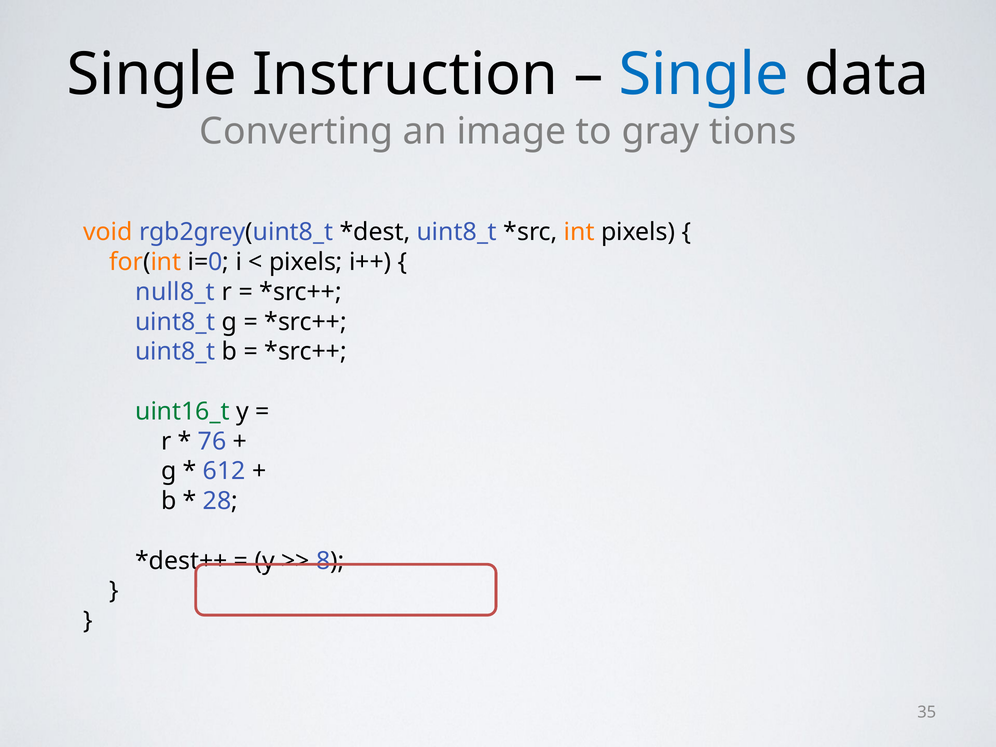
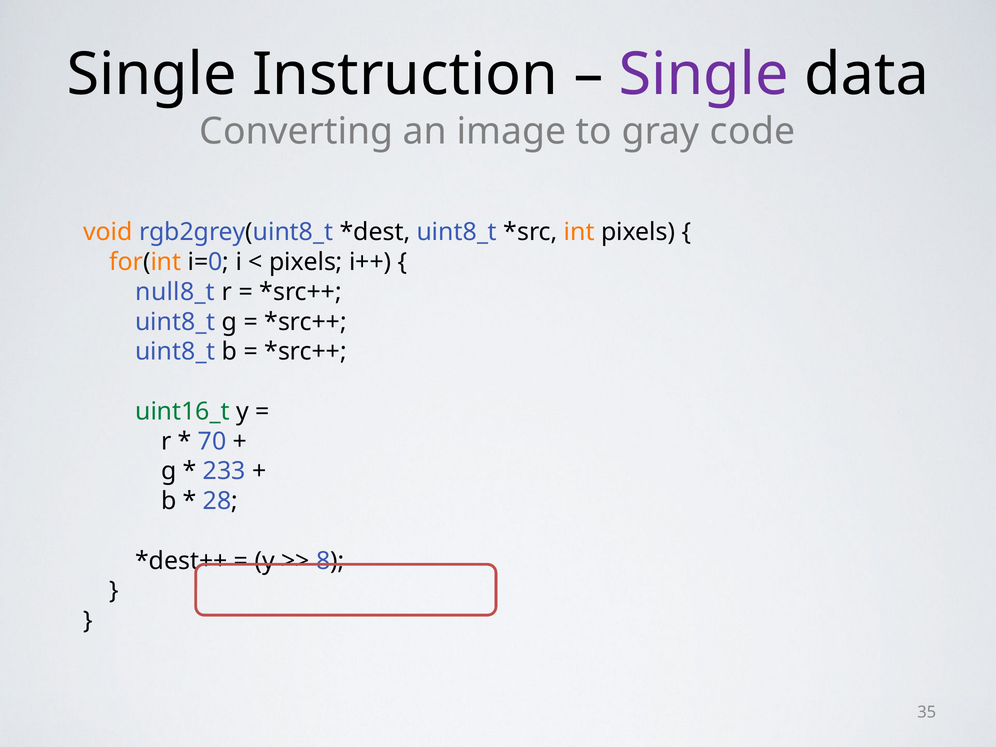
Single at (704, 75) colour: blue -> purple
tions: tions -> code
76: 76 -> 70
612: 612 -> 233
